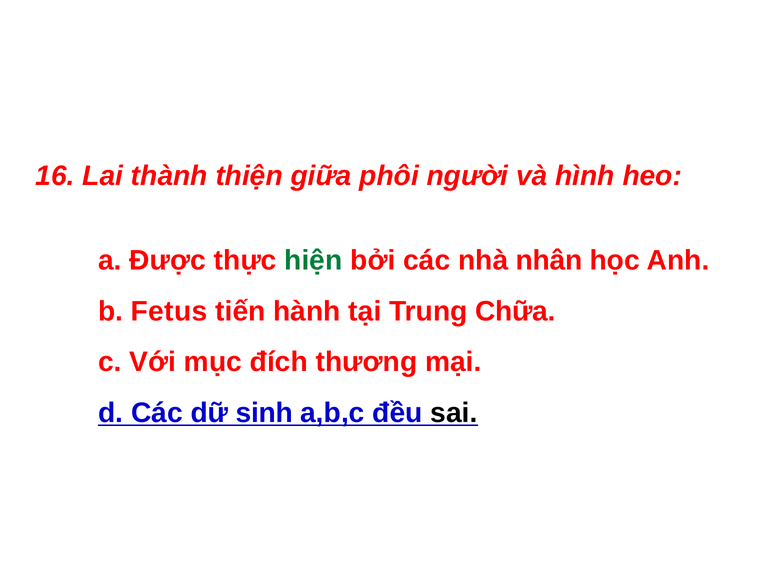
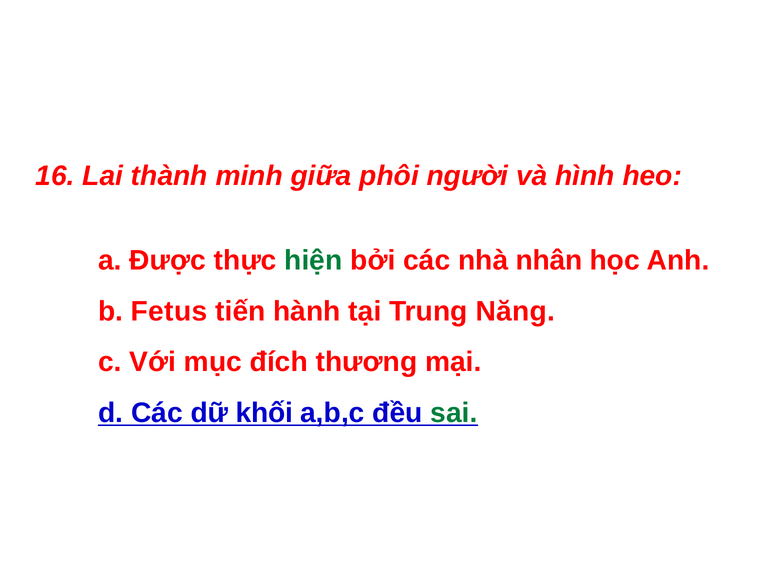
thiện: thiện -> minh
Chữa: Chữa -> Năng
sinh: sinh -> khối
sai colour: black -> green
